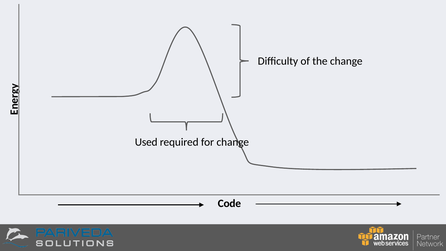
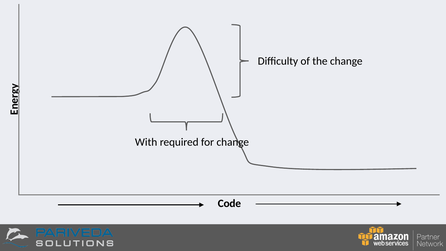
Used: Used -> With
